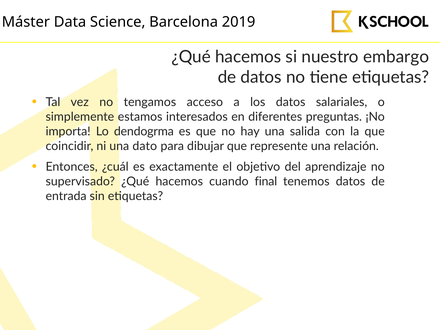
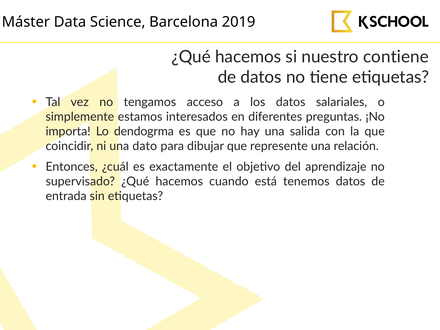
embargo: embargo -> contiene
final: final -> está
